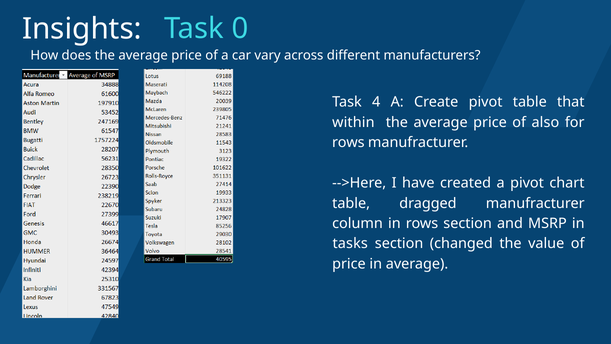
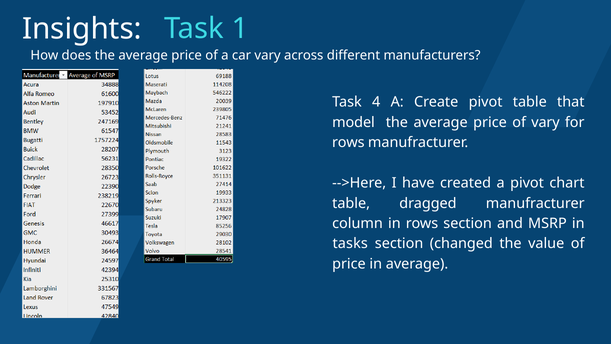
0: 0 -> 1
within: within -> model
of also: also -> vary
